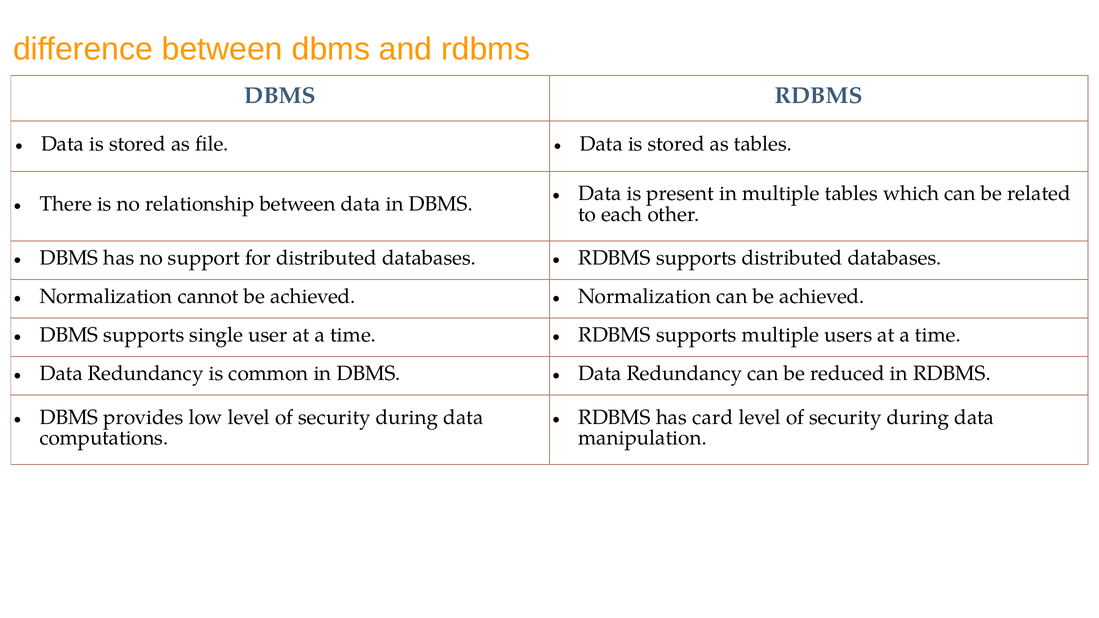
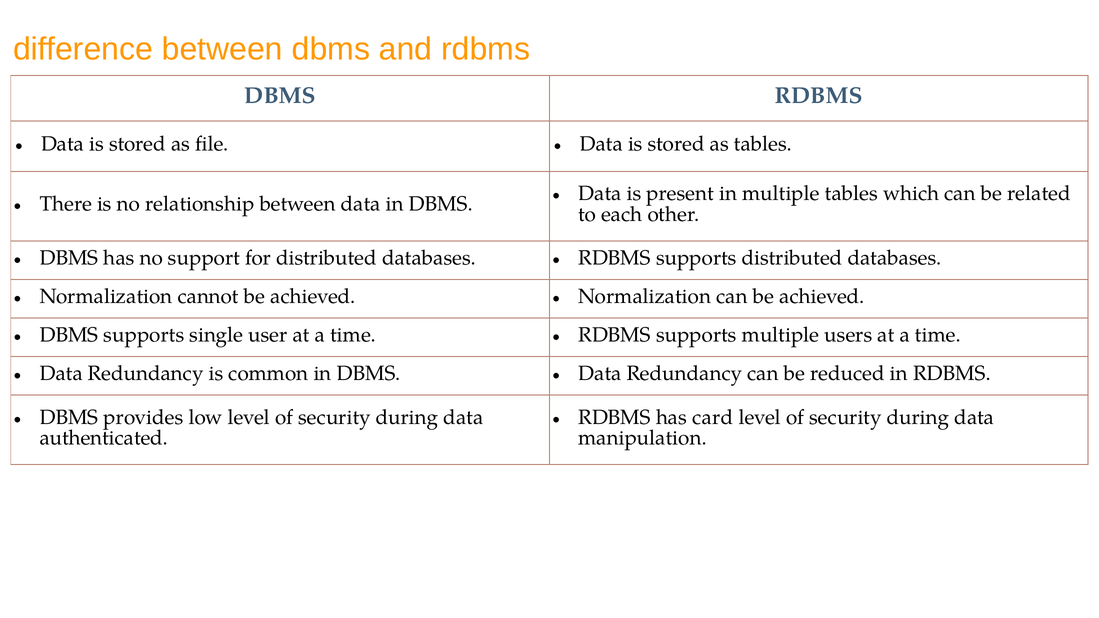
computations: computations -> authenticated
